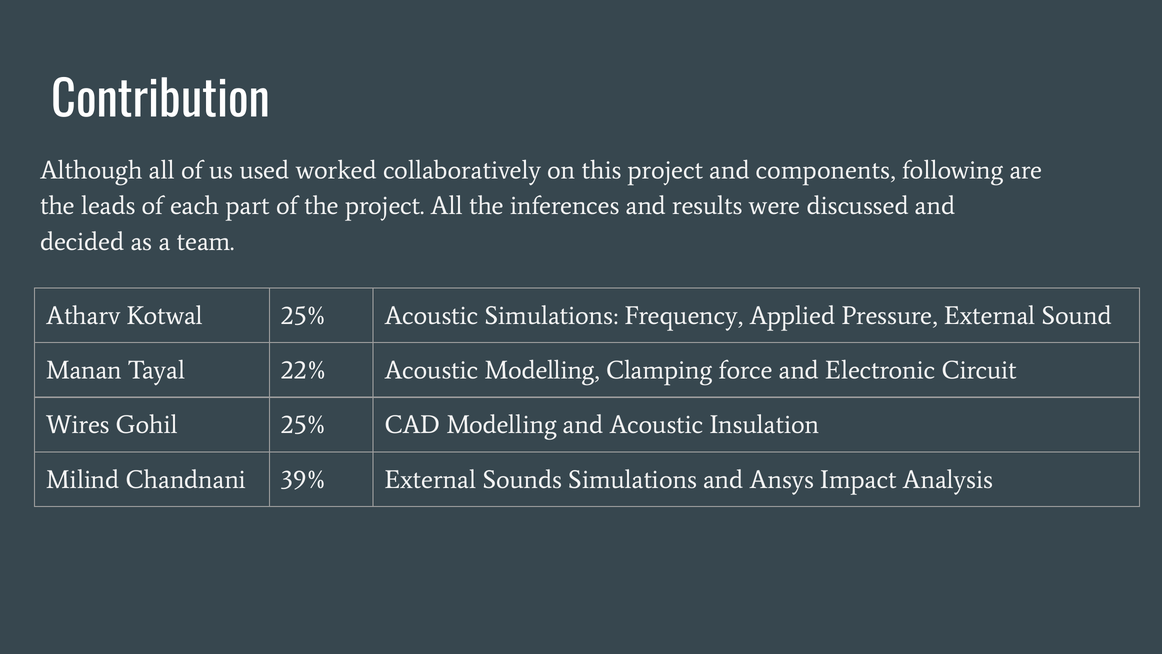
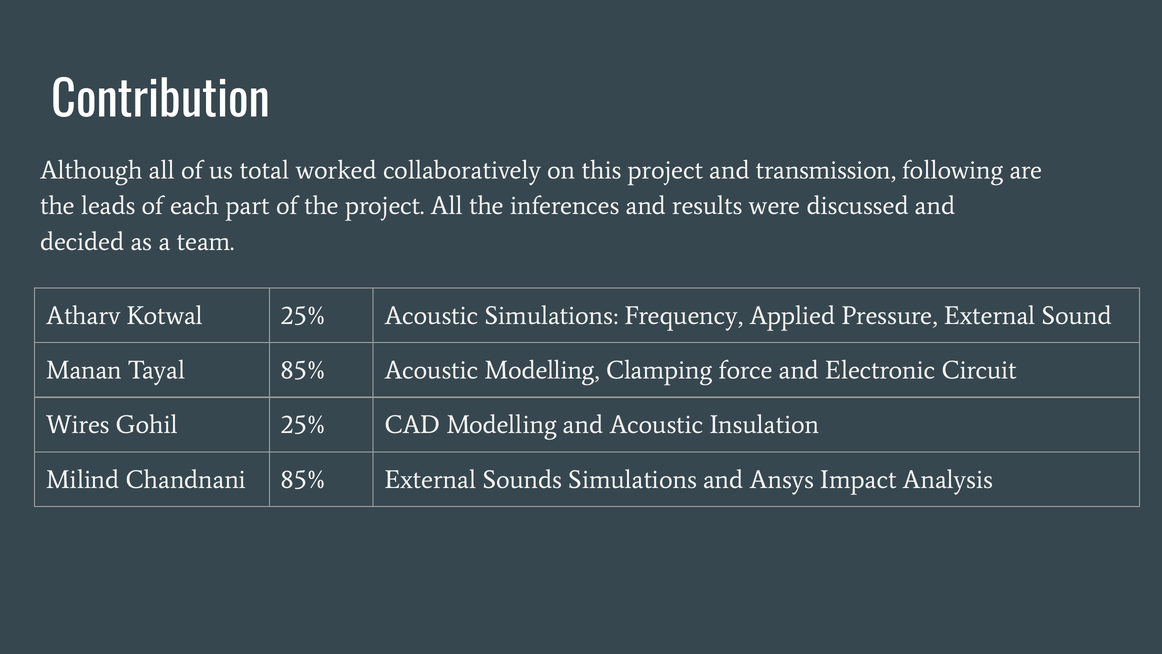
used: used -> total
components: components -> transmission
Tayal 22%: 22% -> 85%
Chandnani 39%: 39% -> 85%
